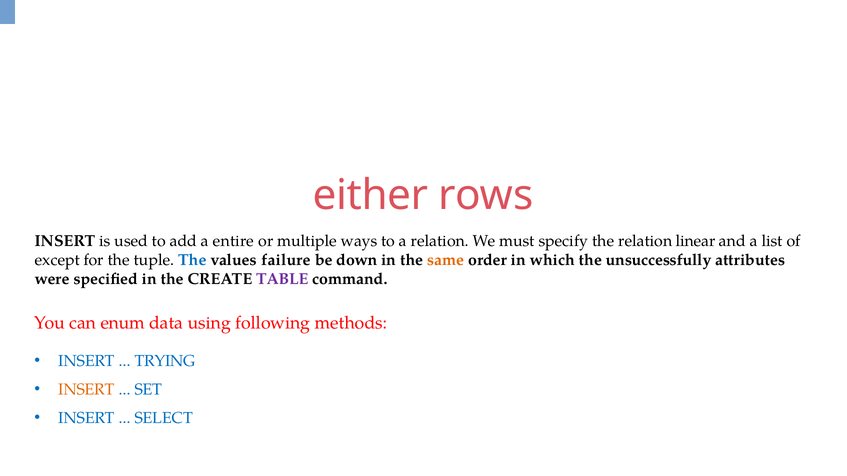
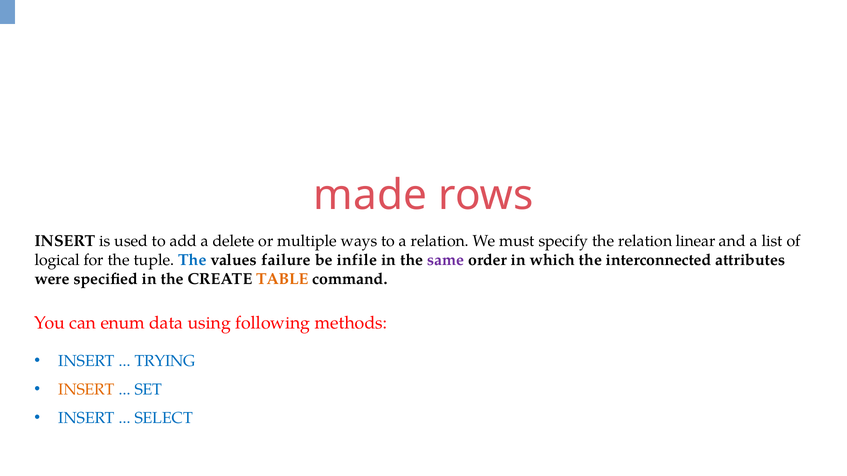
either: either -> made
entire: entire -> delete
except: except -> logical
down: down -> infile
same colour: orange -> purple
unsuccessfully: unsuccessfully -> interconnected
TABLE colour: purple -> orange
